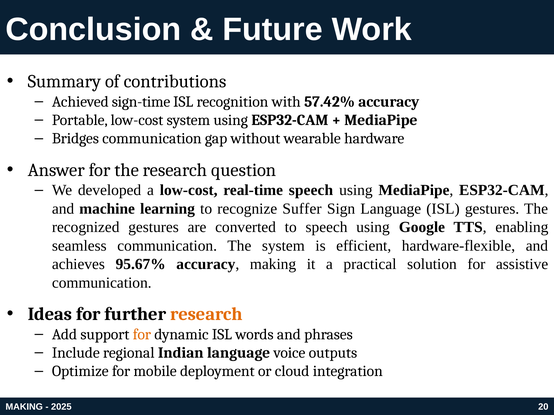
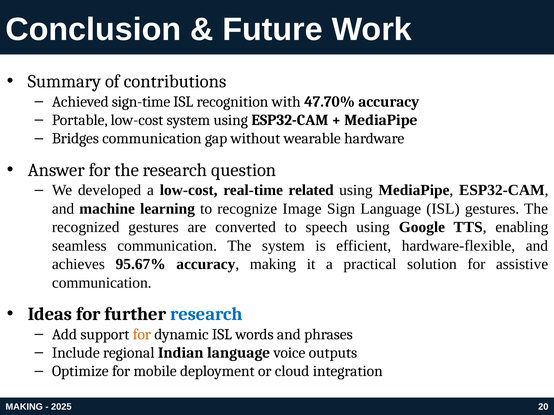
57.42%: 57.42% -> 47.70%
real-time speech: speech -> related
Suffer: Suffer -> Image
research at (206, 315) colour: orange -> blue
